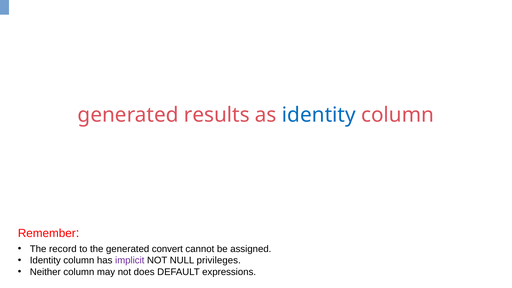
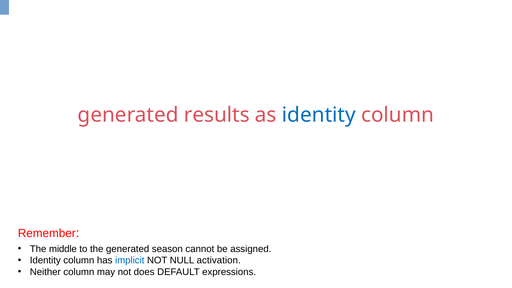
record: record -> middle
convert: convert -> season
implicit colour: purple -> blue
privileges: privileges -> activation
